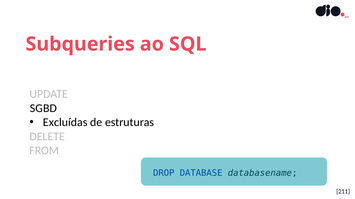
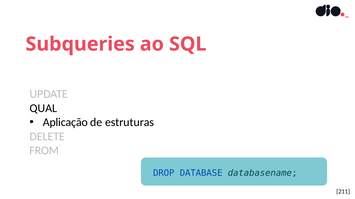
SGBD: SGBD -> QUAL
Excluídas: Excluídas -> Aplicação
